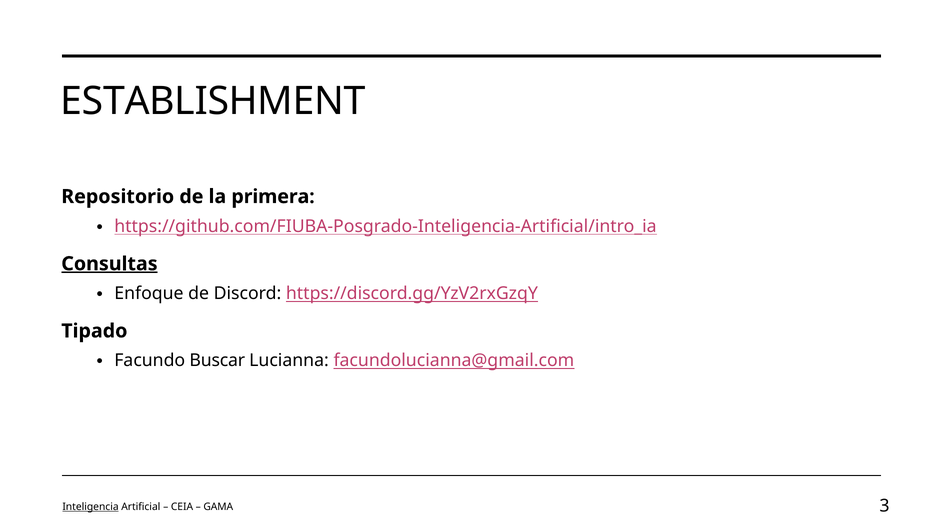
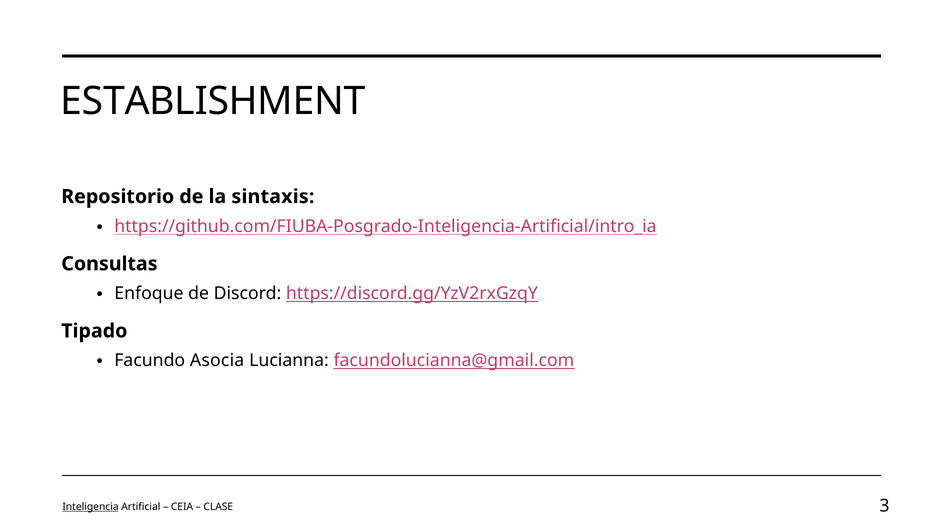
primera: primera -> sintaxis
Consultas underline: present -> none
Buscar: Buscar -> Asocia
GAMA: GAMA -> CLASE
